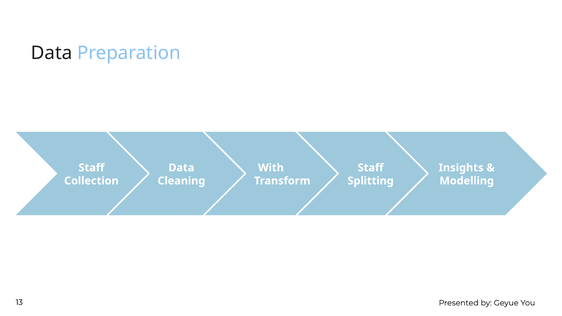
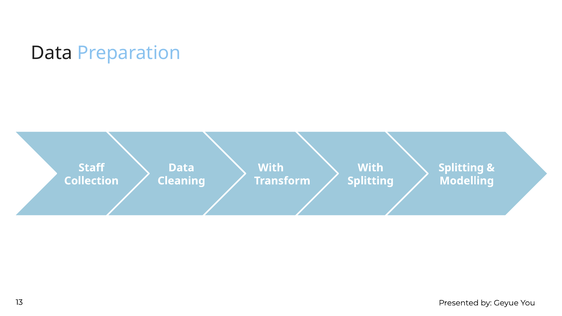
Staff at (371, 168): Staff -> With
Insights at (461, 168): Insights -> Splitting
